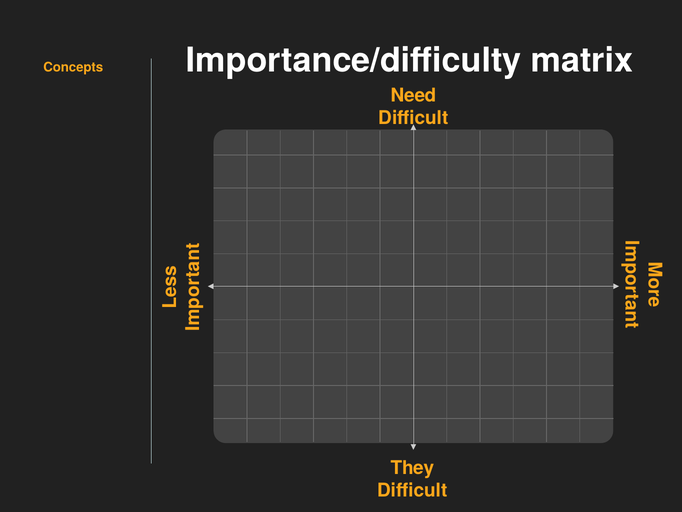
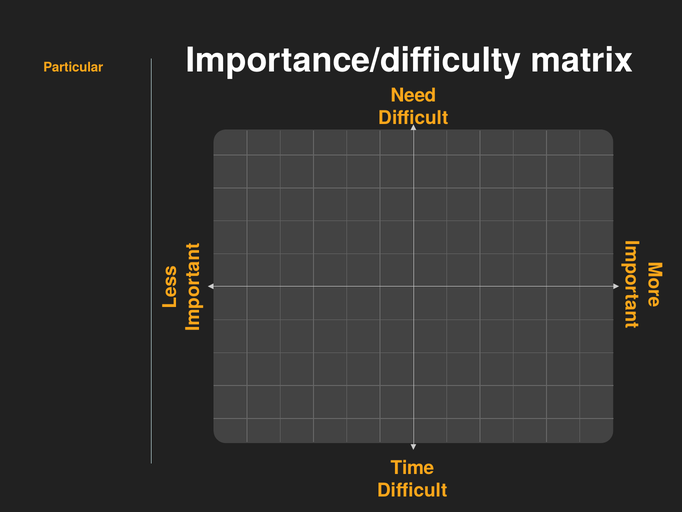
Concepts: Concepts -> Particular
They: They -> Time
